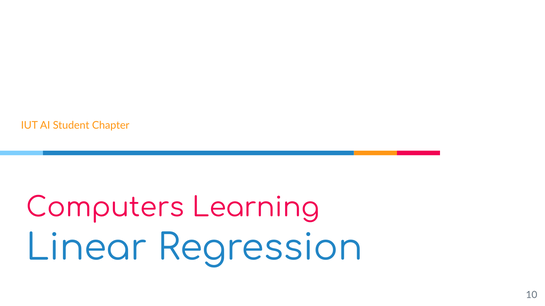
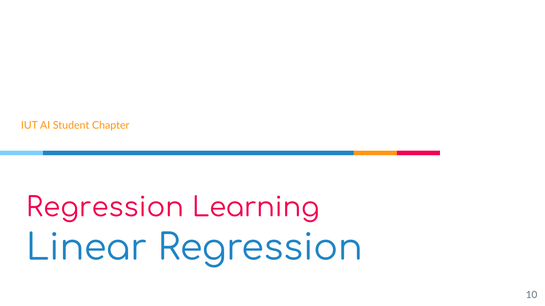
Computers at (105, 208): Computers -> Regression
